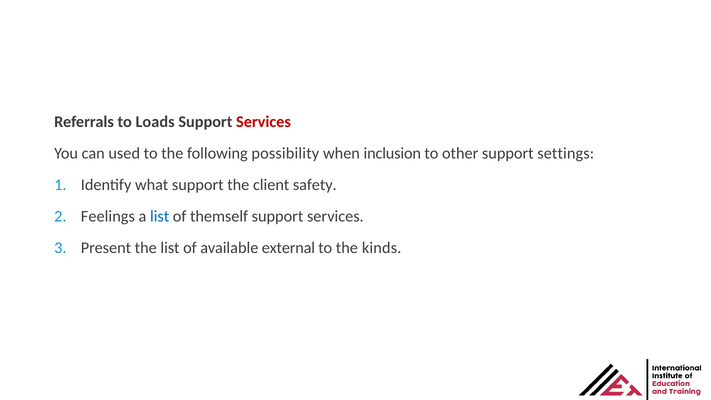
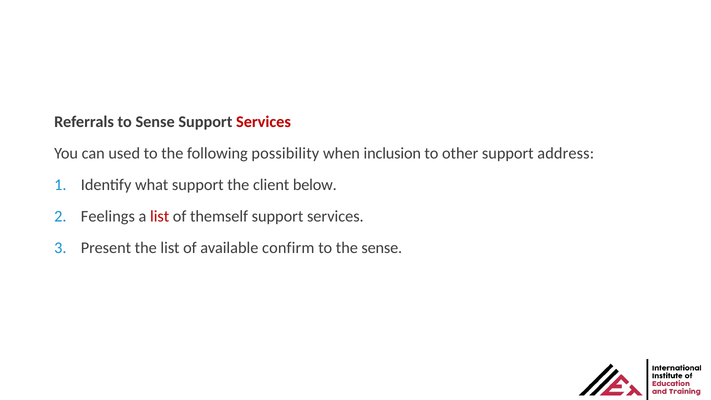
to Loads: Loads -> Sense
settings: settings -> address
safety: safety -> below
list at (160, 216) colour: blue -> red
external: external -> confirm
the kinds: kinds -> sense
